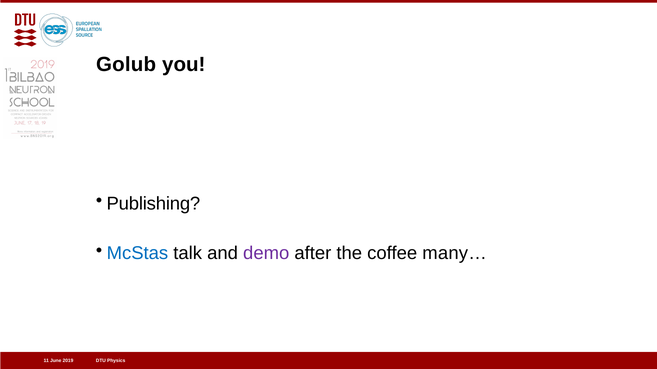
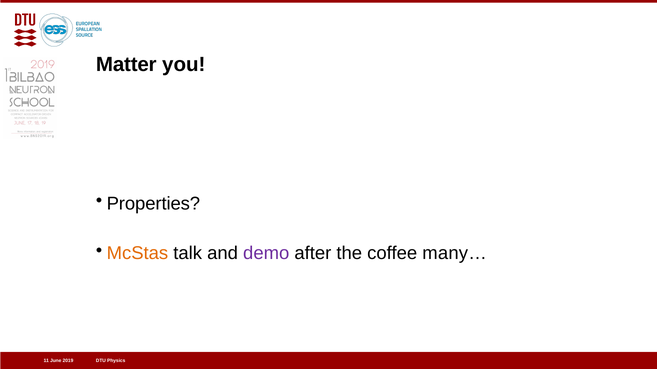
Golub: Golub -> Matter
Publishing: Publishing -> Properties
McStas colour: blue -> orange
